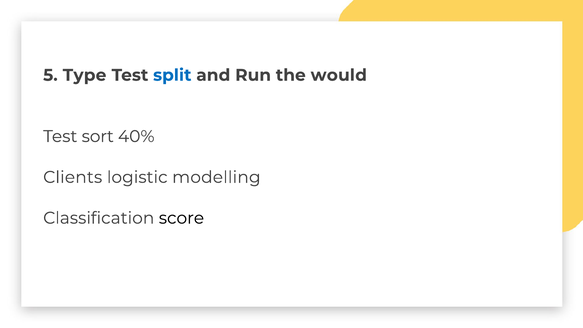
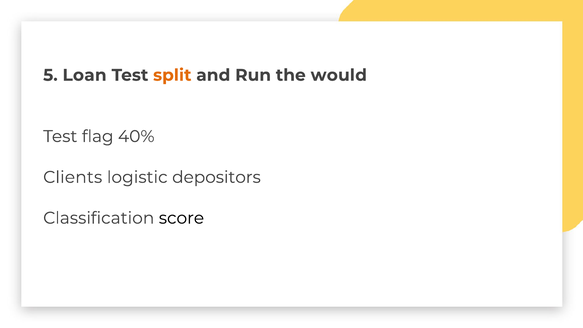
Type: Type -> Loan
split colour: blue -> orange
sort: sort -> flag
modelling: modelling -> depositors
